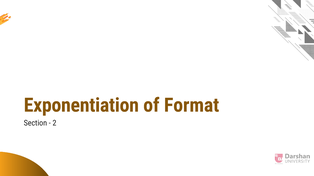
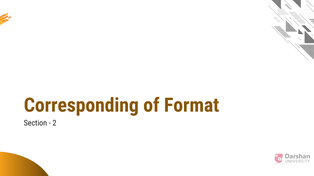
Exponentiation: Exponentiation -> Corresponding
